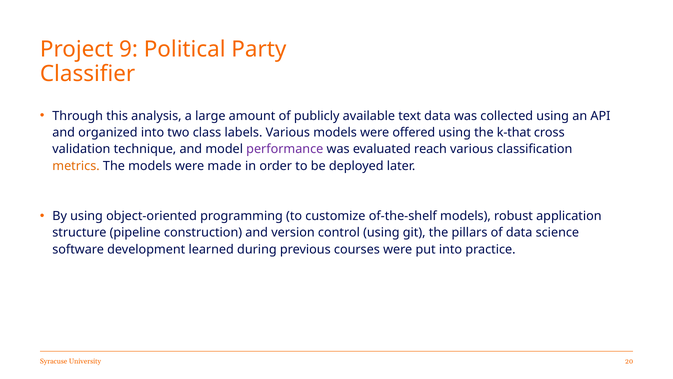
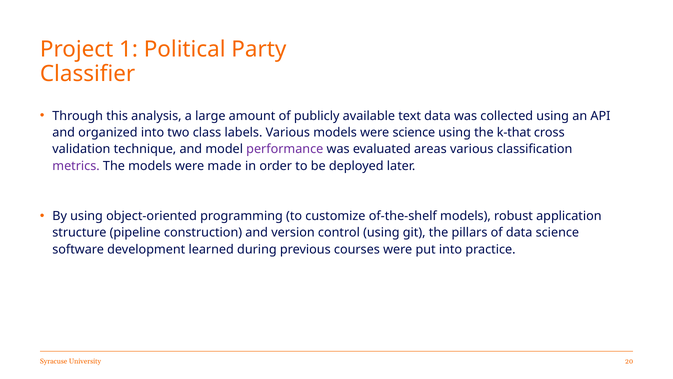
9: 9 -> 1
were offered: offered -> science
reach: reach -> areas
metrics colour: orange -> purple
